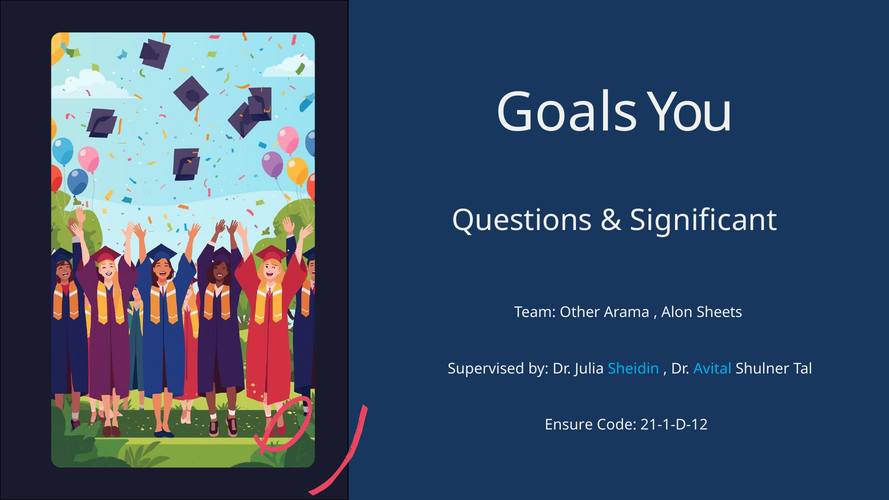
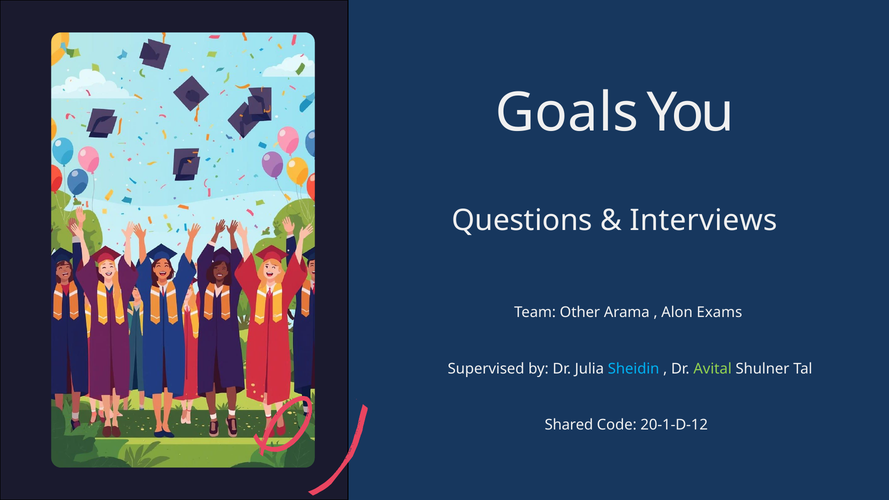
Significant: Significant -> Interviews
Sheets: Sheets -> Exams
Avital colour: light blue -> light green
Ensure: Ensure -> Shared
21-1-D-12: 21-1-D-12 -> 20-1-D-12
